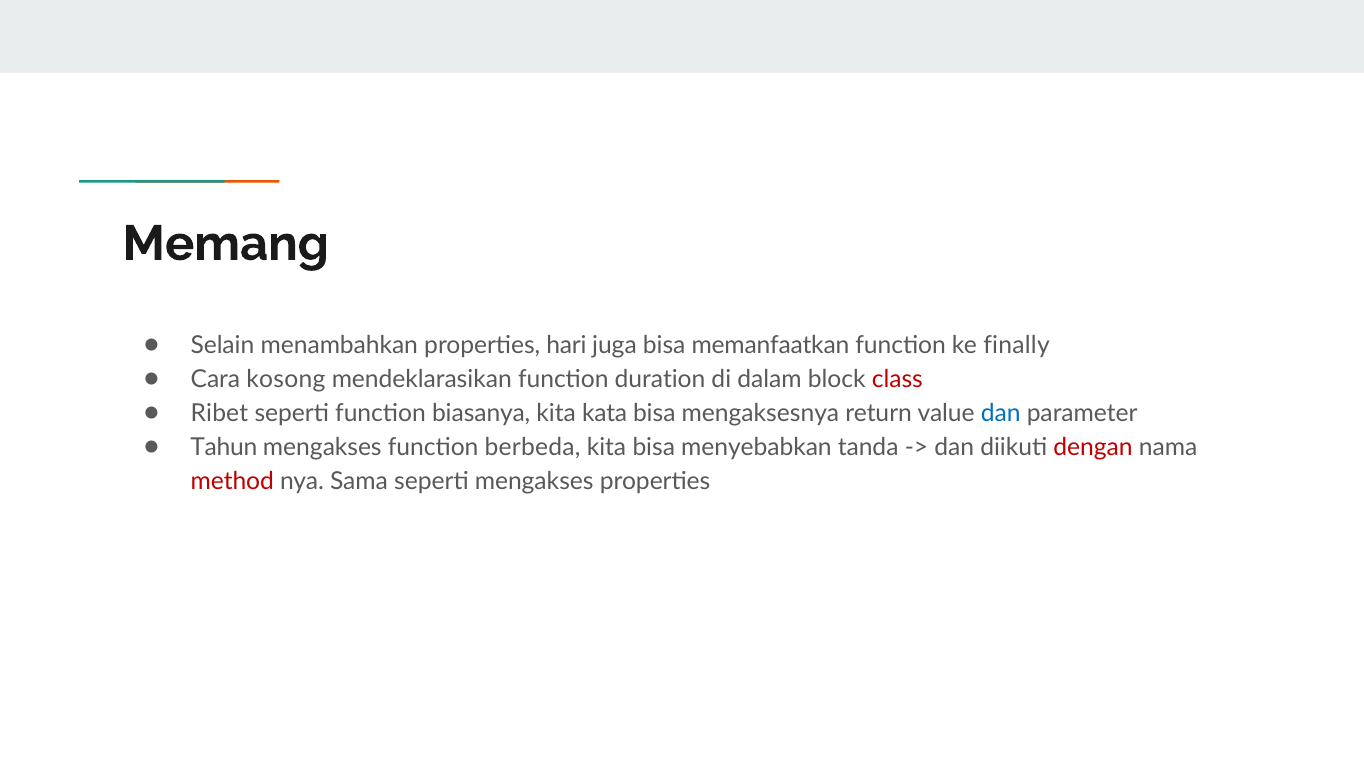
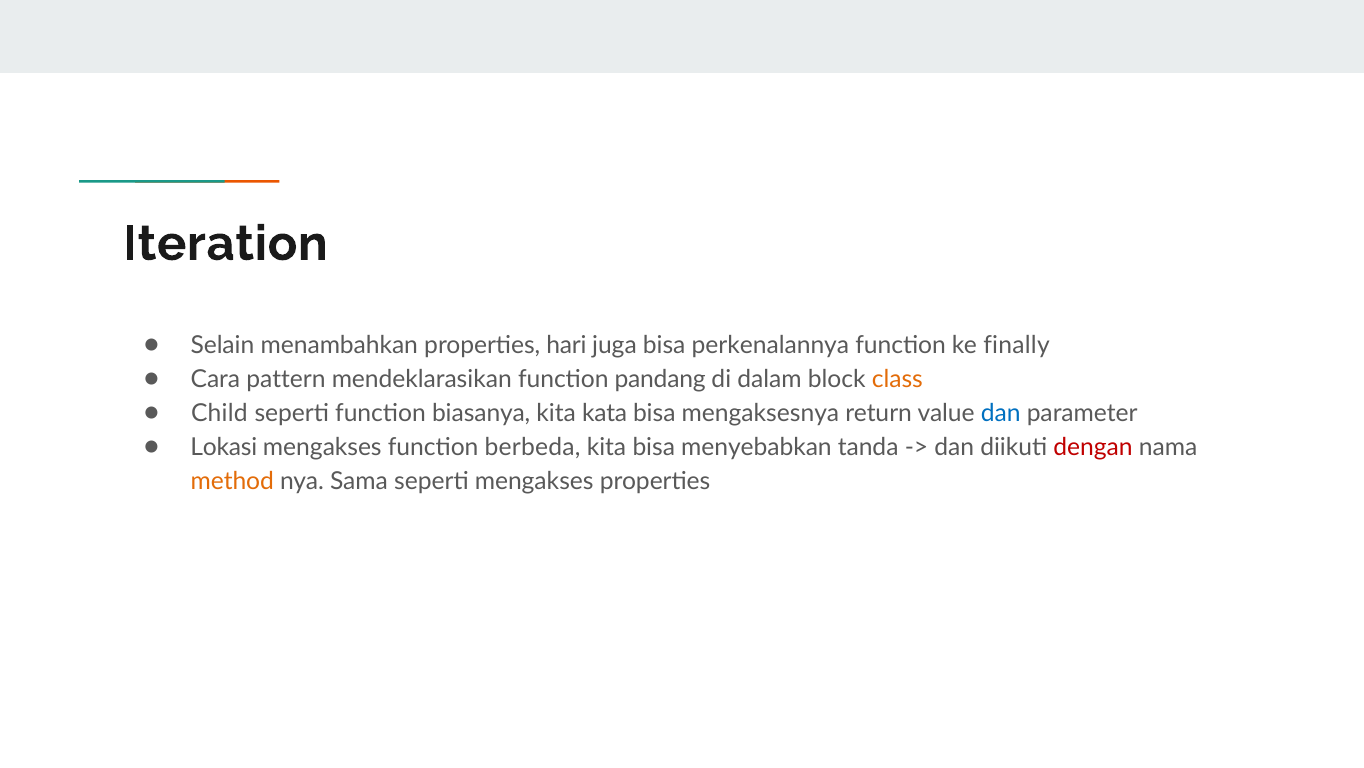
Memang: Memang -> Iteration
memanfaatkan: memanfaatkan -> perkenalannya
kosong: kosong -> pattern
duration: duration -> pandang
class colour: red -> orange
Ribet: Ribet -> Child
Tahun: Tahun -> Lokasi
method colour: red -> orange
